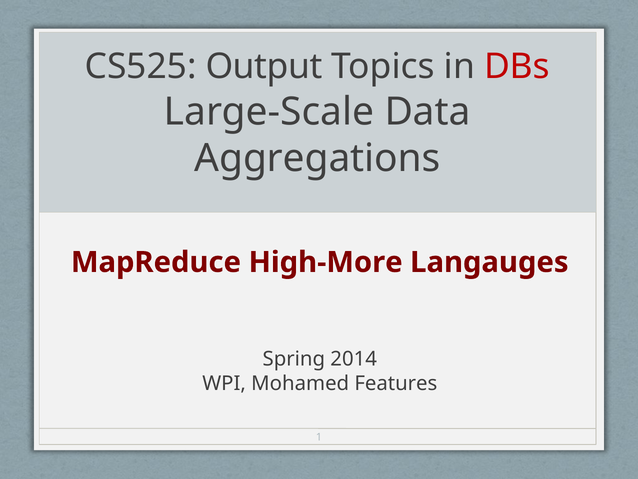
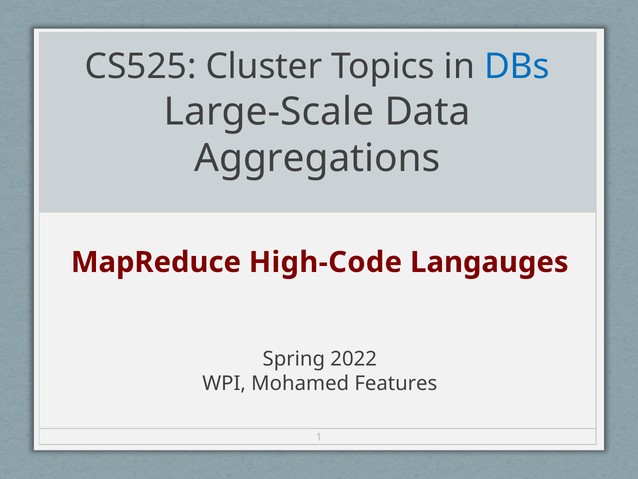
Output: Output -> Cluster
DBs colour: red -> blue
High-More: High-More -> High-Code
2014: 2014 -> 2022
